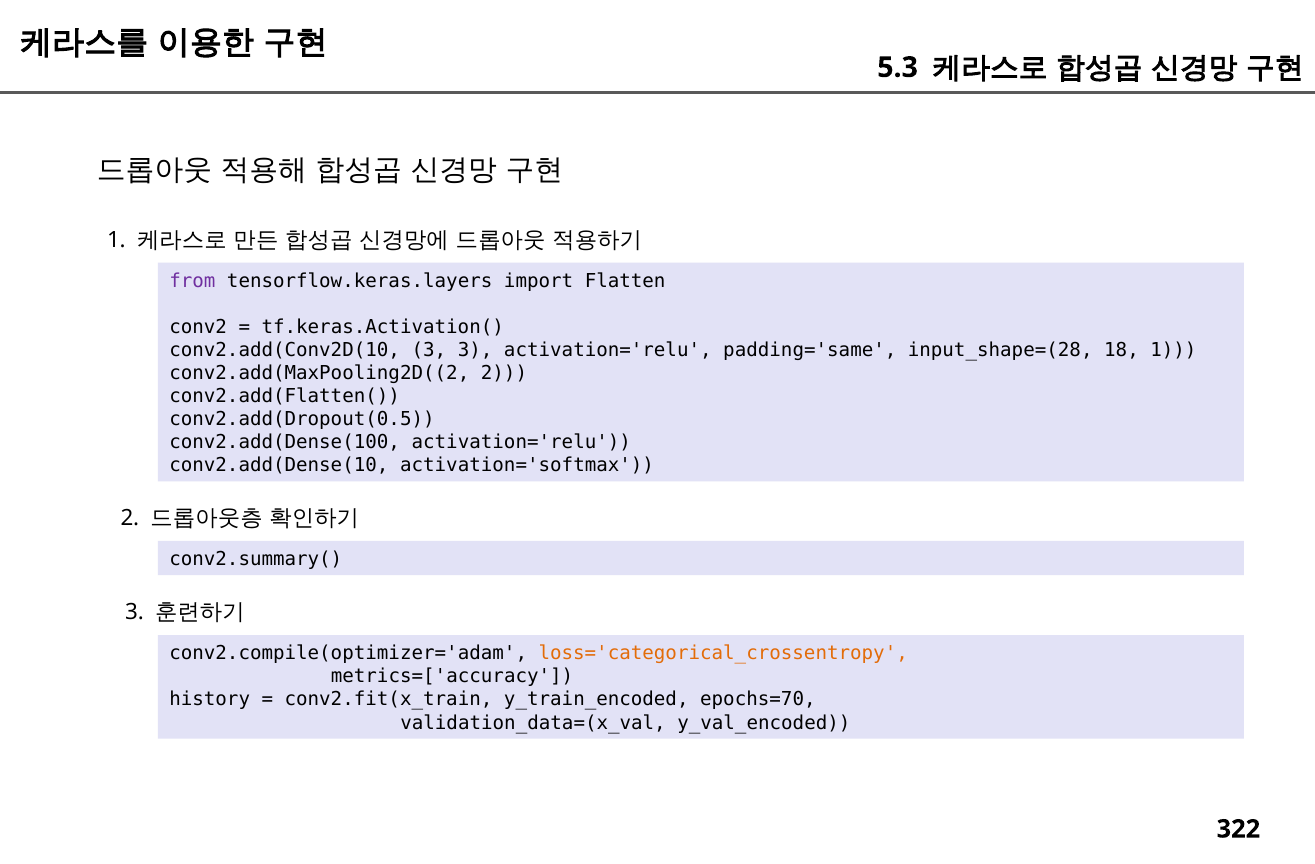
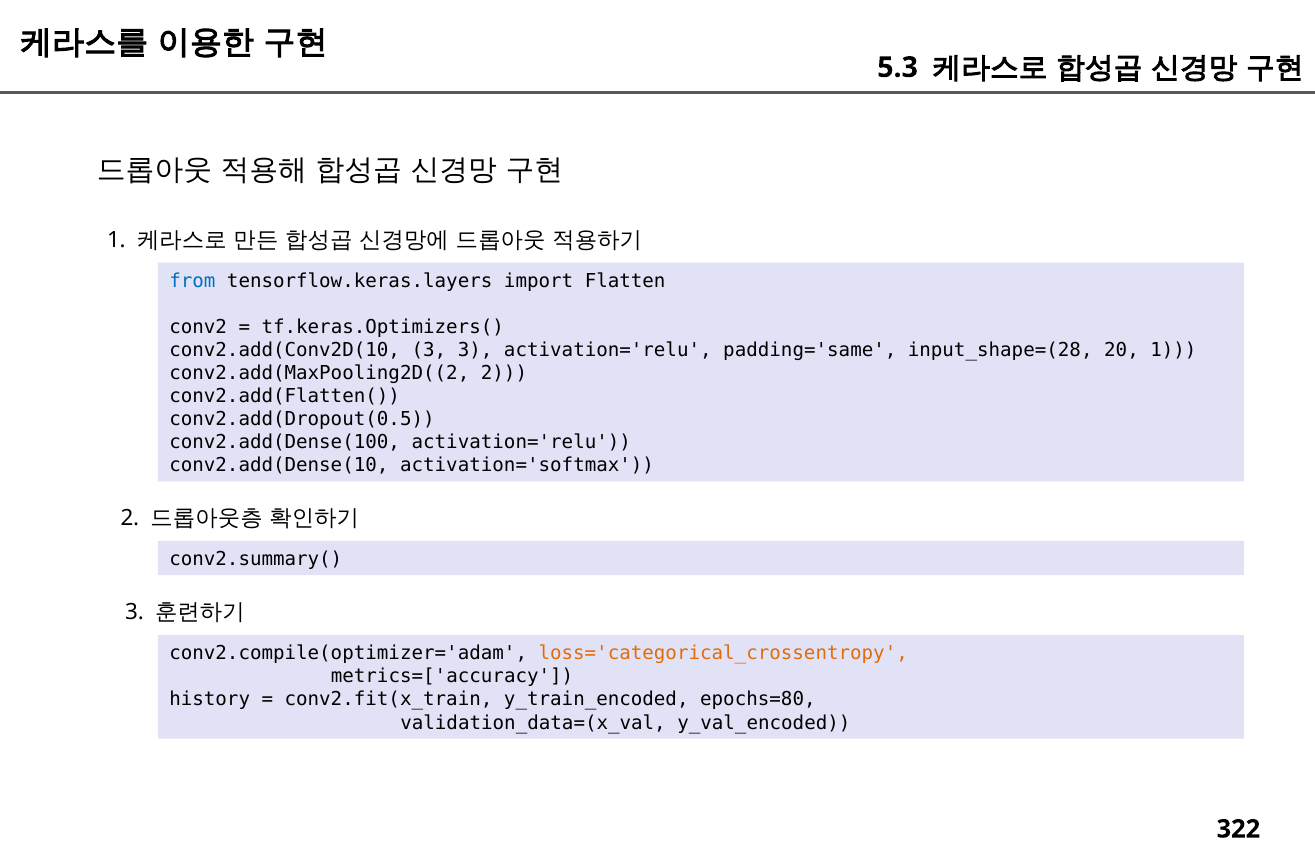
from colour: purple -> blue
tf.keras.Activation(: tf.keras.Activation( -> tf.keras.Optimizers(
18: 18 -> 20
epochs=70: epochs=70 -> epochs=80
